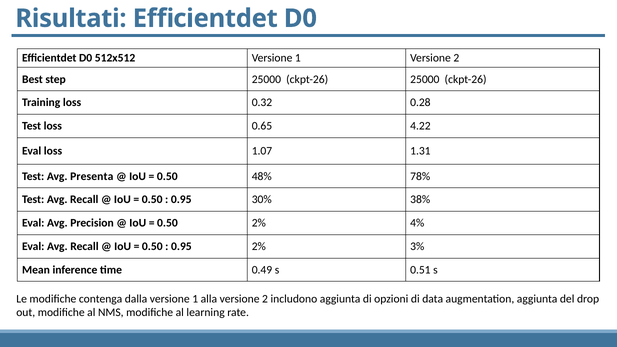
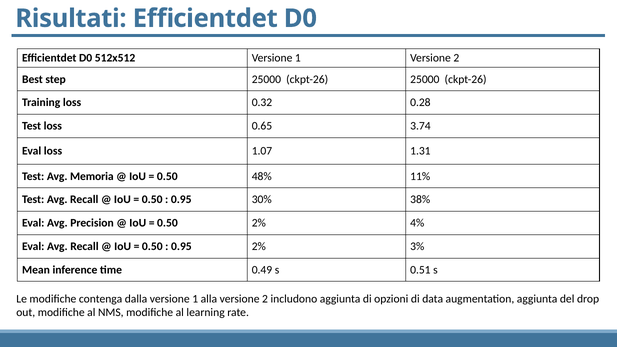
4.22: 4.22 -> 3.74
Presenta: Presenta -> Memoria
78%: 78% -> 11%
